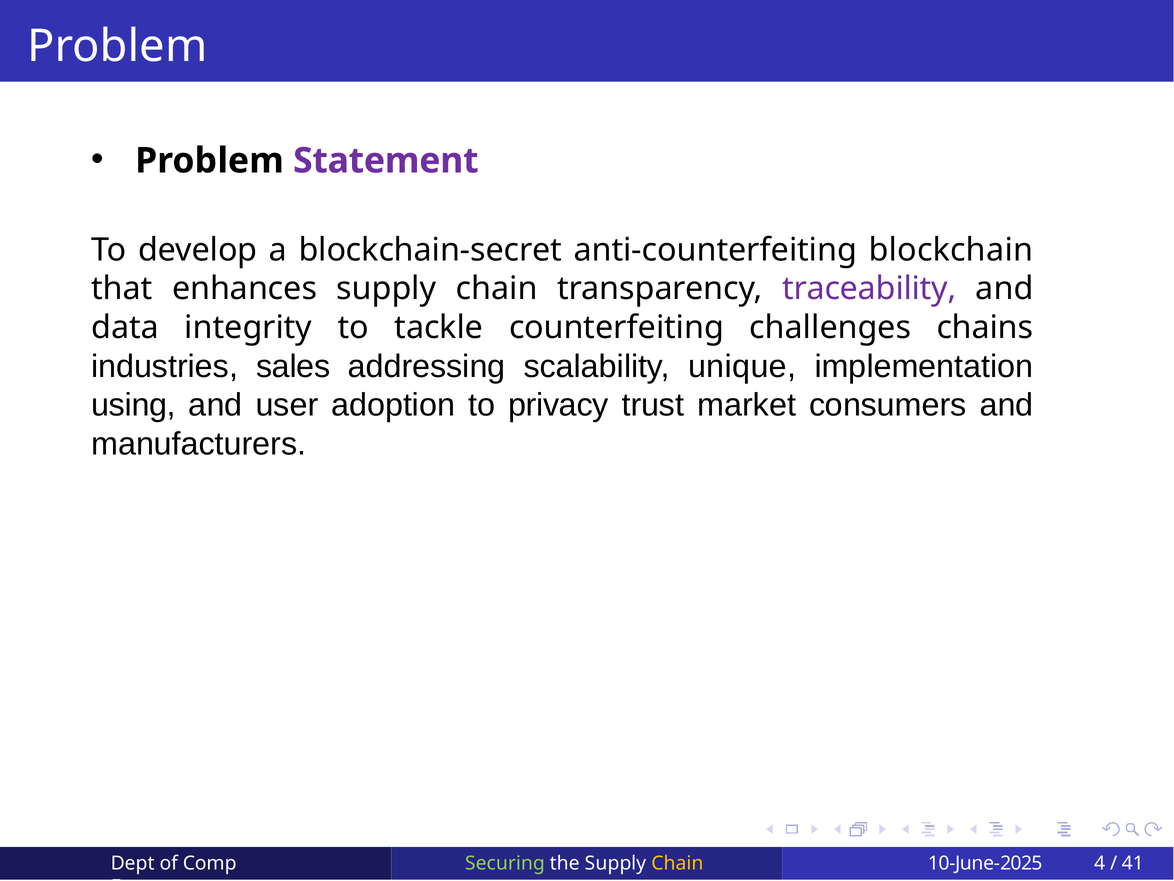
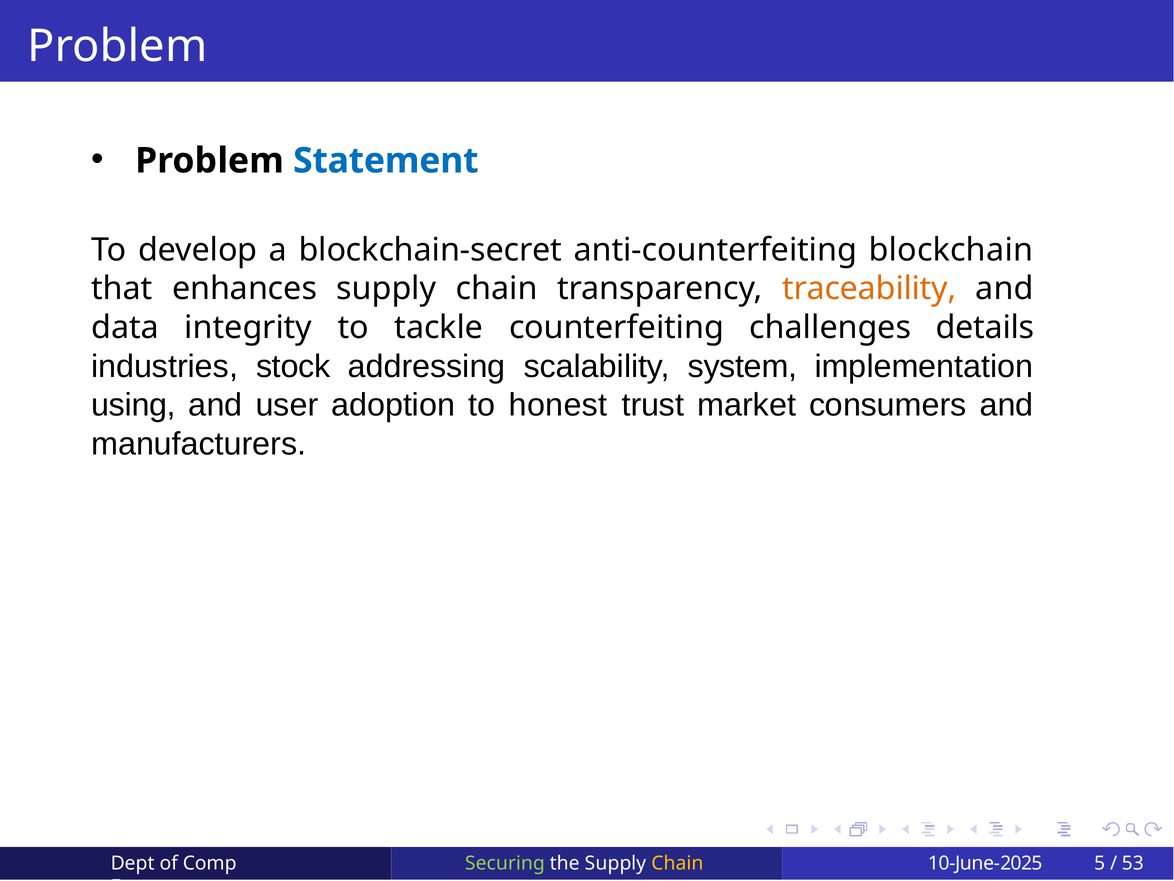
Statement at (386, 161) colour: purple -> blue
traceability colour: purple -> orange
chains: chains -> details
sales: sales -> stock
unique: unique -> system
privacy: privacy -> honest
4: 4 -> 5
41: 41 -> 53
